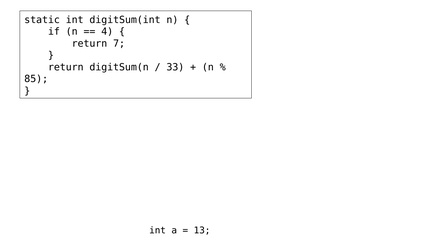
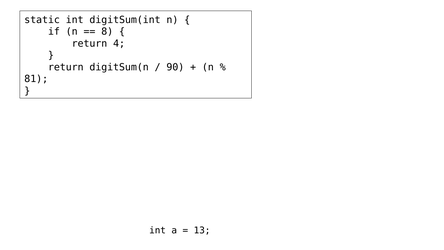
4: 4 -> 8
7: 7 -> 4
33: 33 -> 90
85: 85 -> 81
